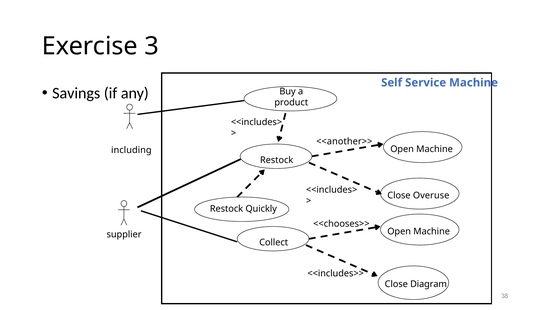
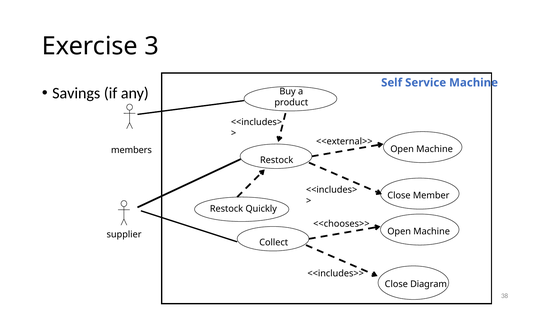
<<another>>: <<another>> -> <<external>>
including: including -> members
Overuse: Overuse -> Member
